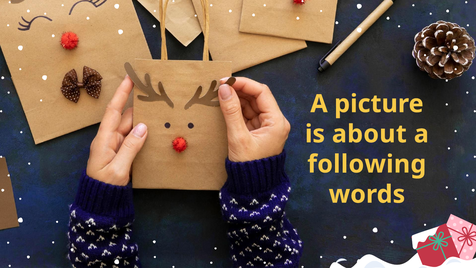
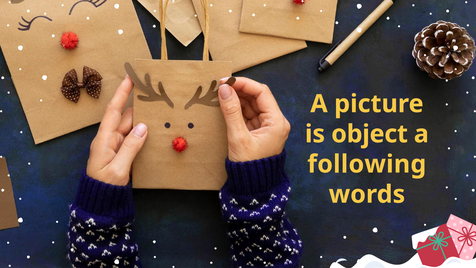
about: about -> object
